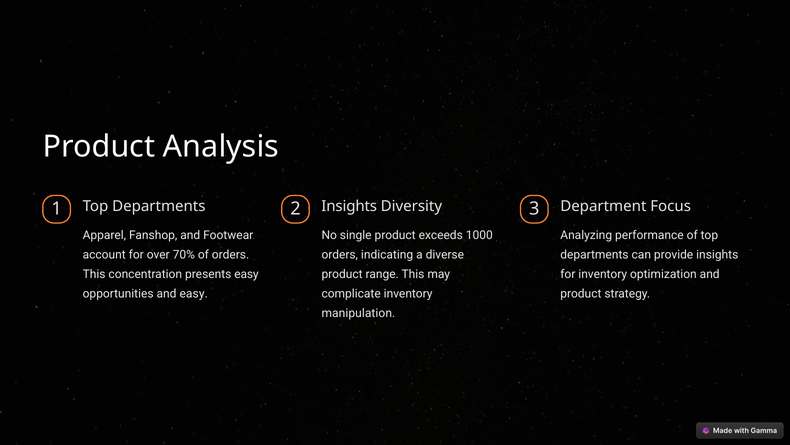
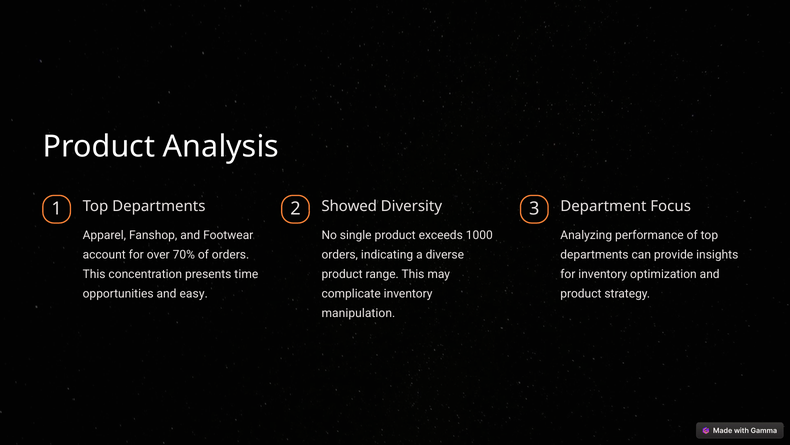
2 Insights: Insights -> Showed
presents easy: easy -> time
